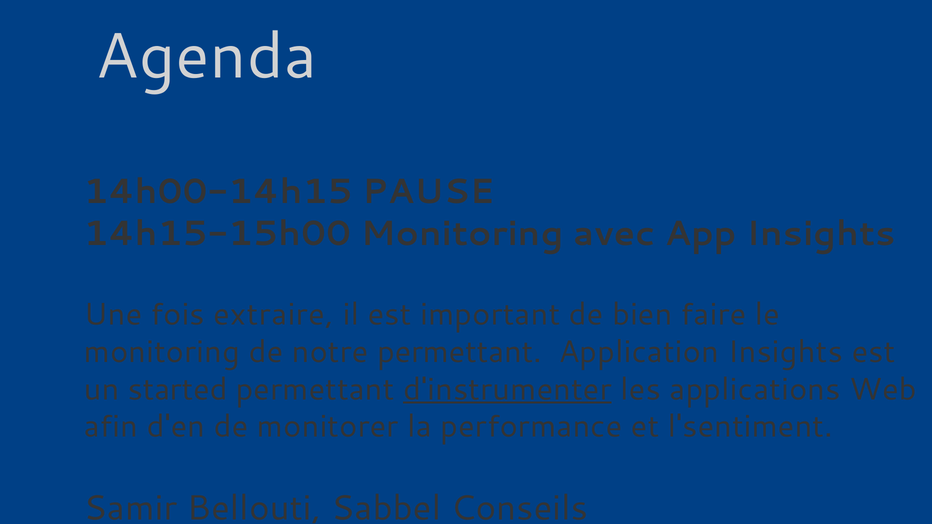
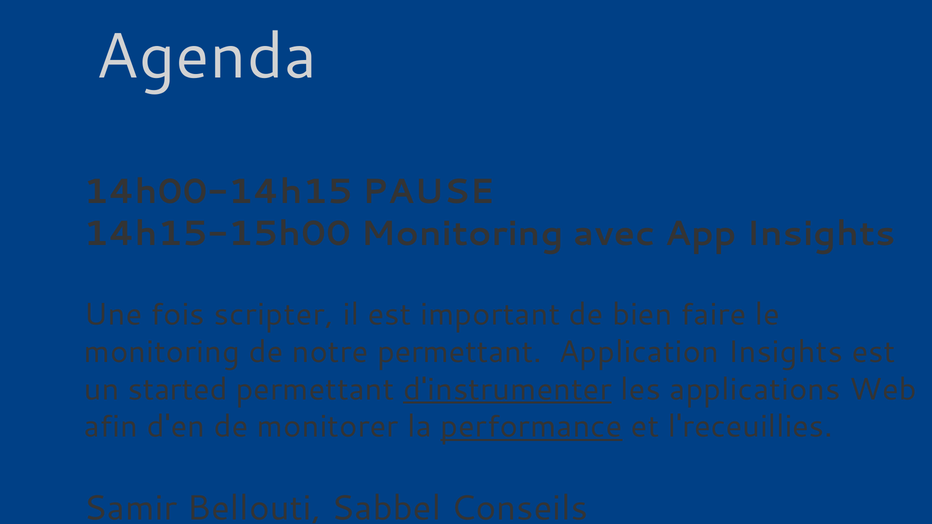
extraire: extraire -> scripter
performance underline: none -> present
l'sentiment: l'sentiment -> l'receuillies
